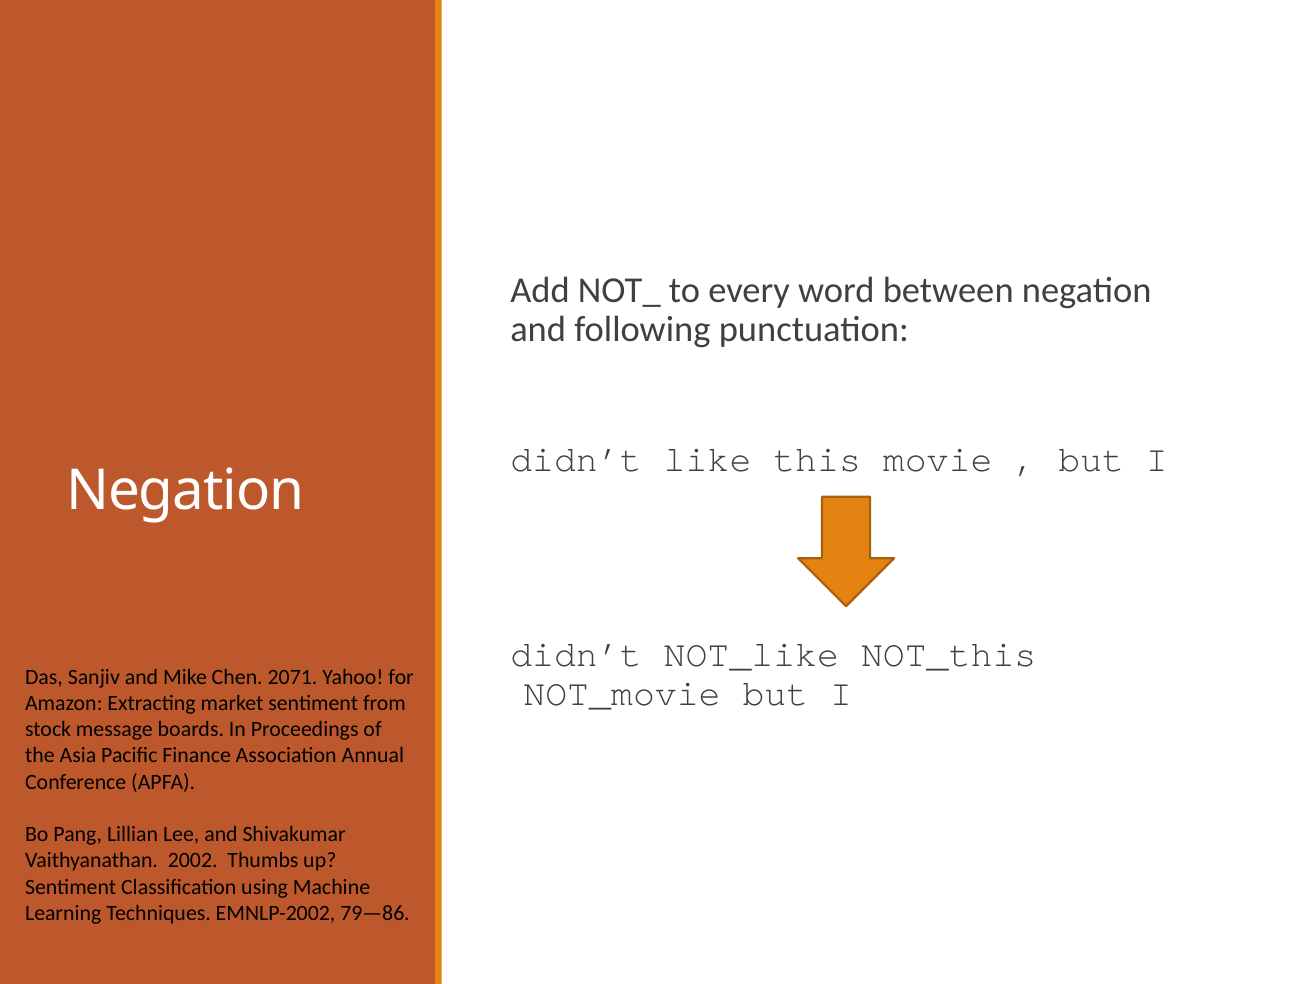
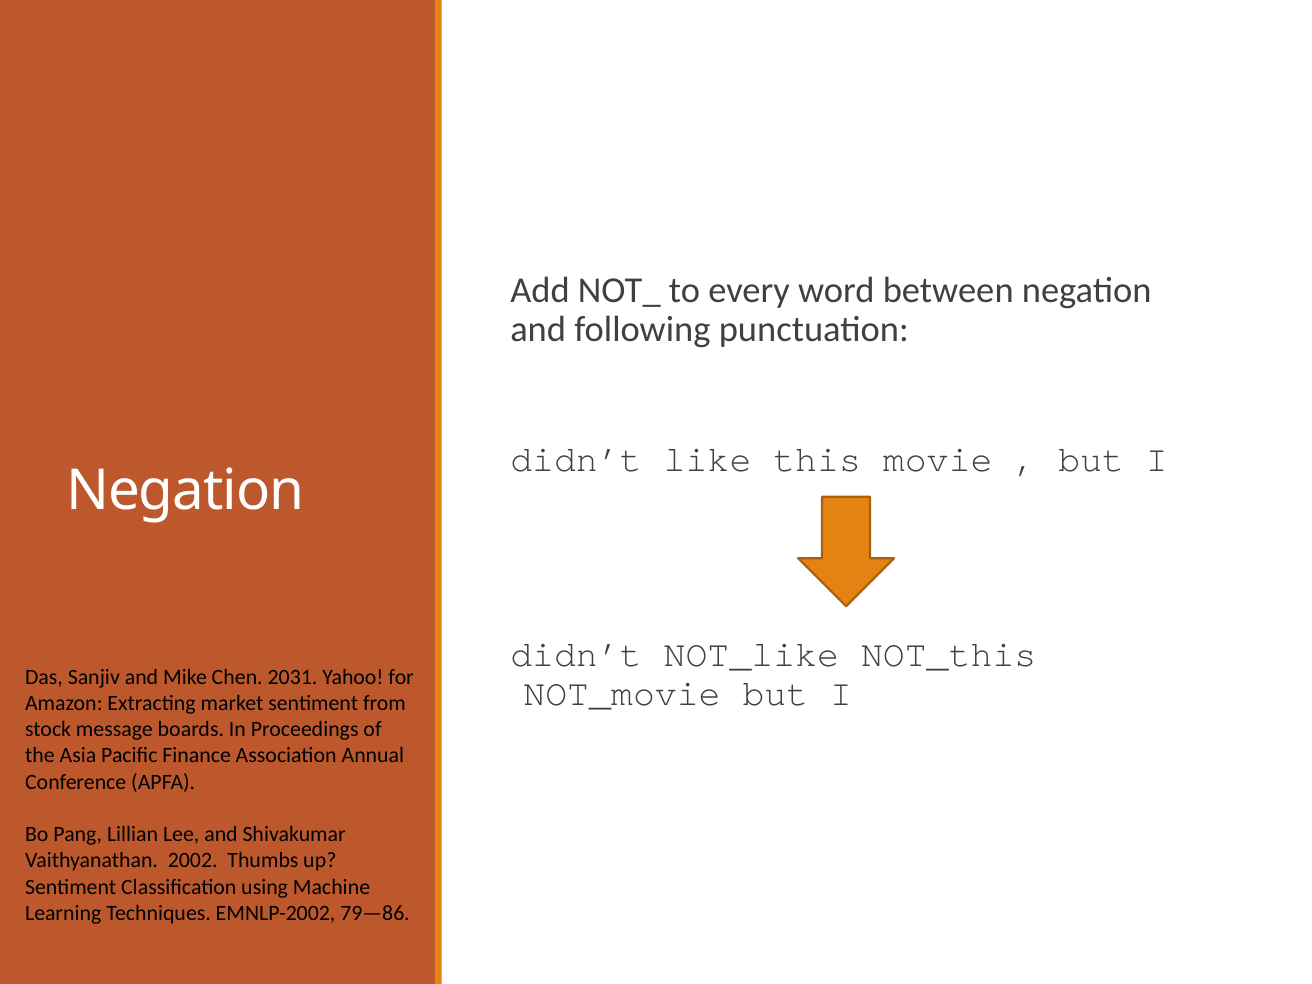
2071: 2071 -> 2031
